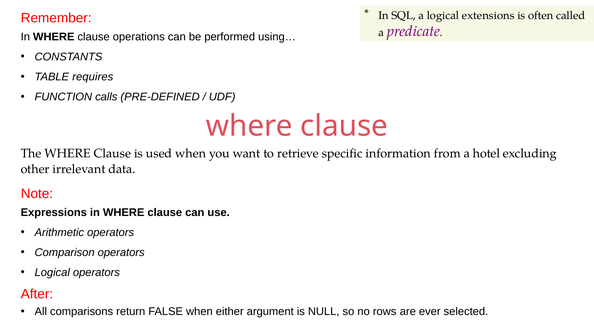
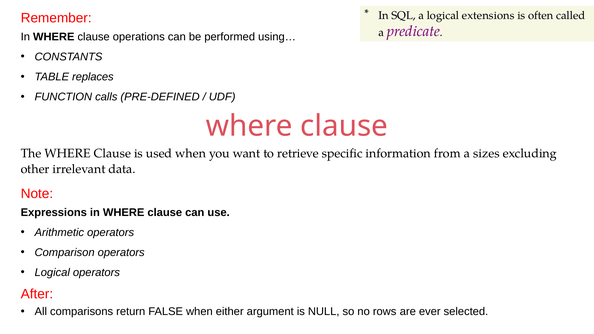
requires: requires -> replaces
hotel: hotel -> sizes
